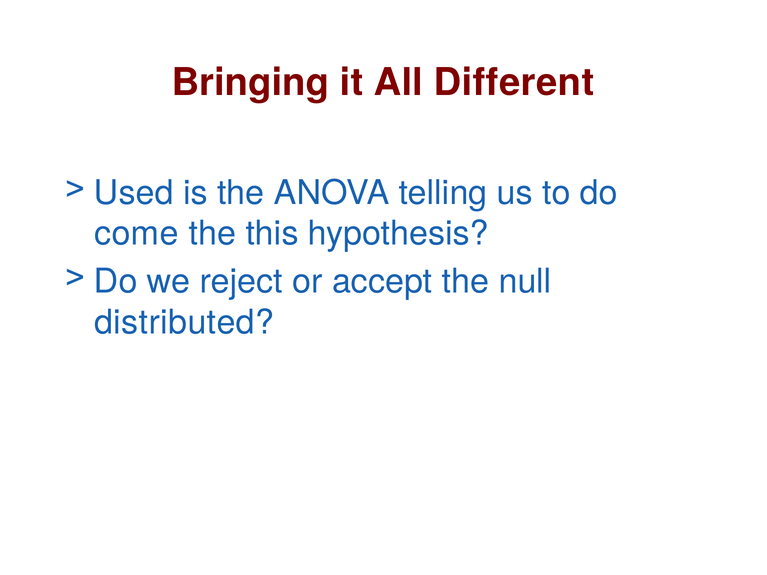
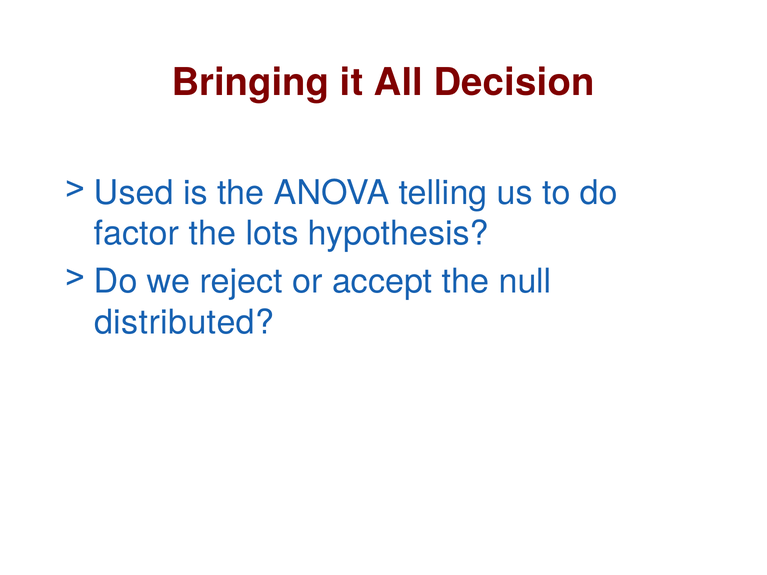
Different: Different -> Decision
come: come -> factor
this: this -> lots
